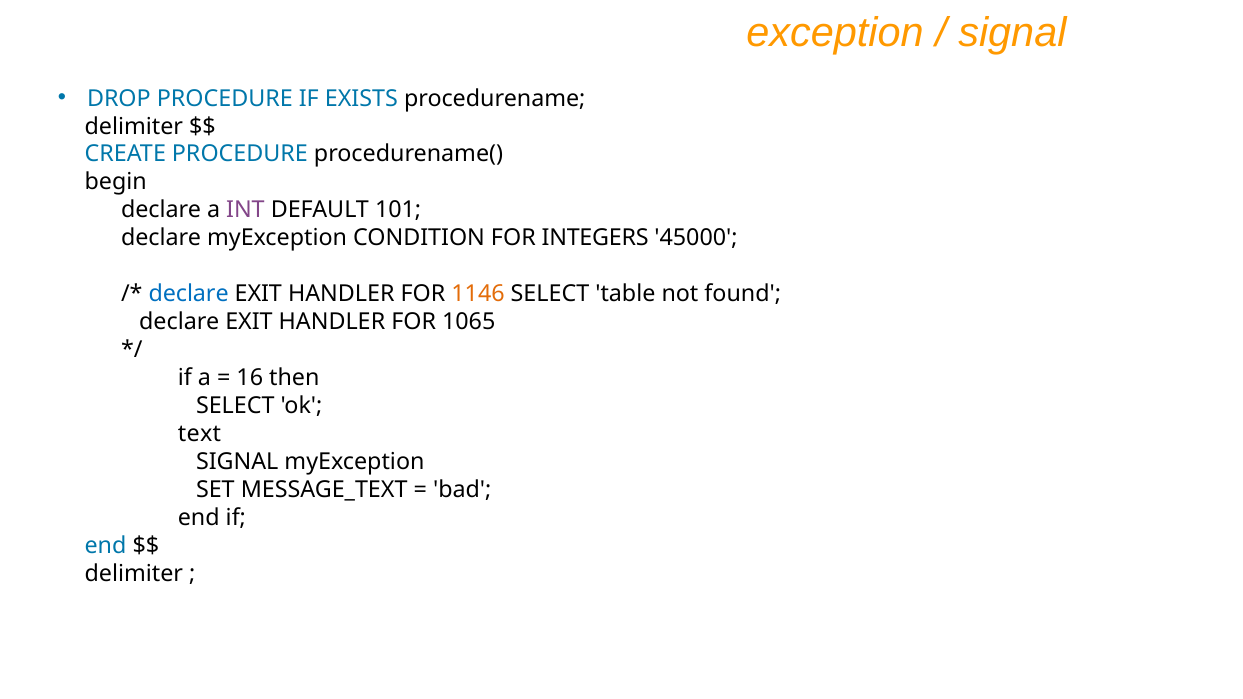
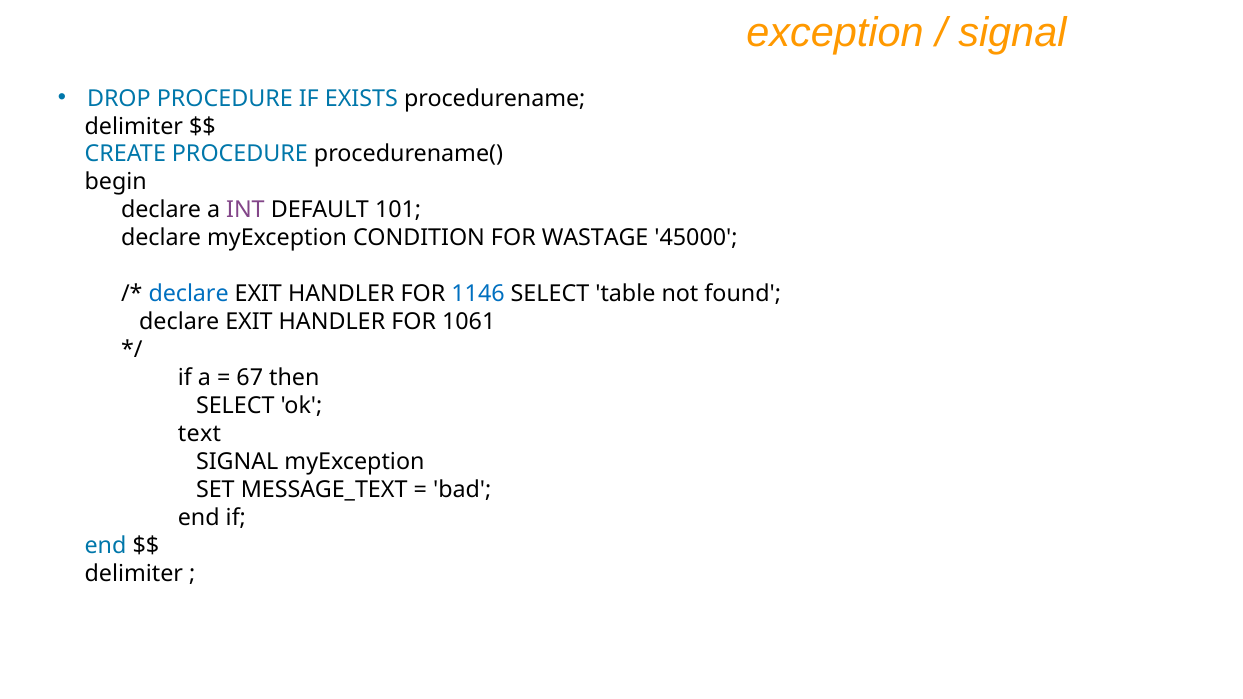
INTEGERS: INTEGERS -> WASTAGE
1146 colour: orange -> blue
1065: 1065 -> 1061
16: 16 -> 67
